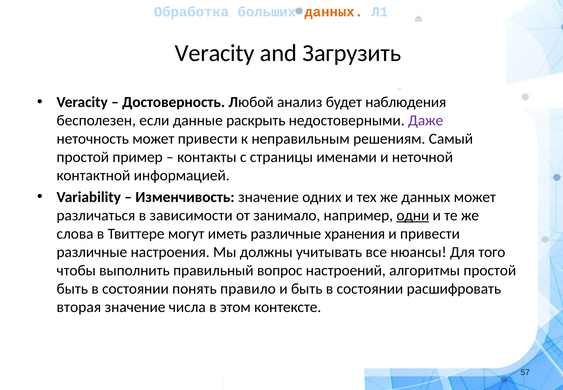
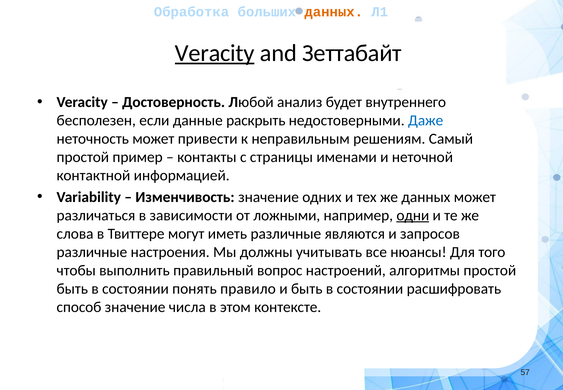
Veracity at (215, 53) underline: none -> present
Загрузить: Загрузить -> Зеттабайт
наблюдения: наблюдения -> внутреннего
Даже colour: purple -> blue
занимало: занимало -> ложными
хранения: хранения -> являются
и привести: привести -> запросов
вторая: вторая -> способ
